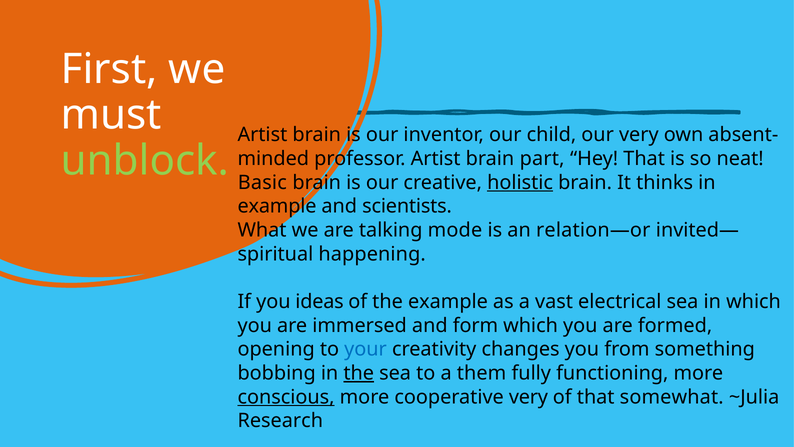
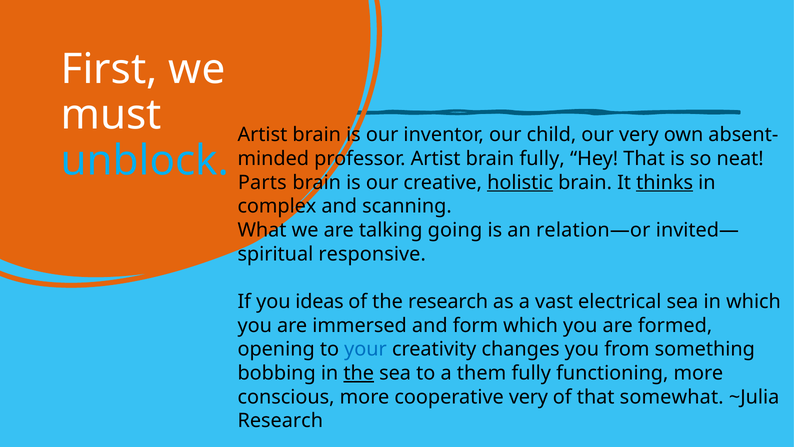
unblock colour: light green -> light blue
brain part: part -> fully
Basic: Basic -> Parts
thinks underline: none -> present
example at (277, 206): example -> complex
scientists: scientists -> scanning
mode: mode -> going
happening: happening -> responsive
the example: example -> research
conscious underline: present -> none
